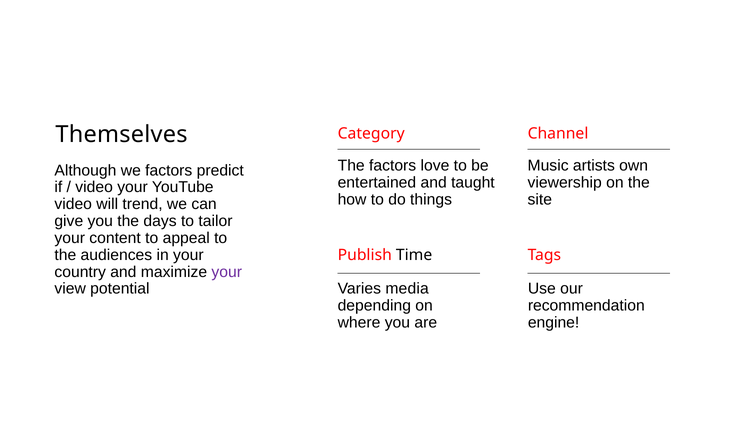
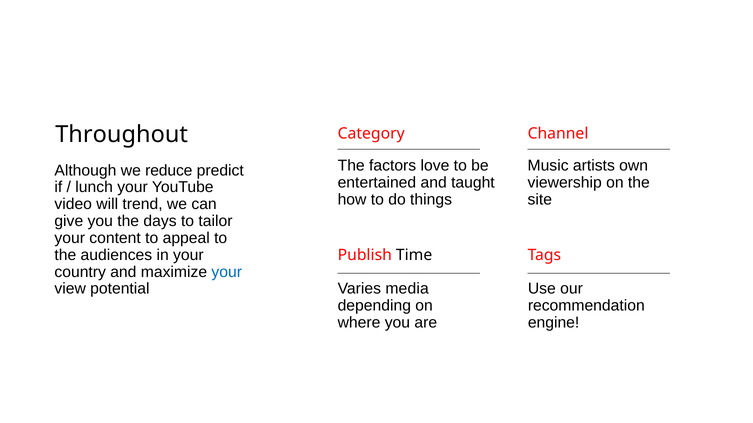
Themselves: Themselves -> Throughout
we factors: factors -> reduce
video at (94, 188): video -> lunch
your at (227, 272) colour: purple -> blue
